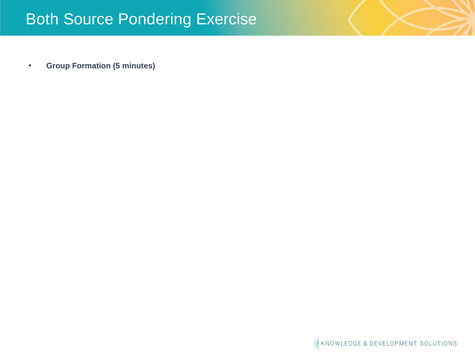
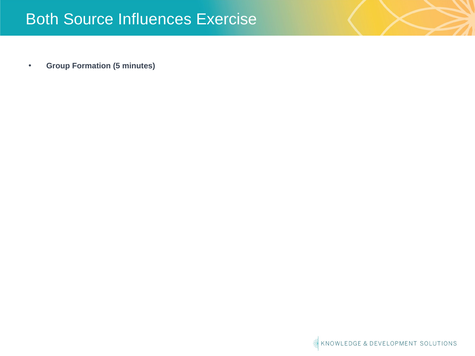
Pondering: Pondering -> Influences
